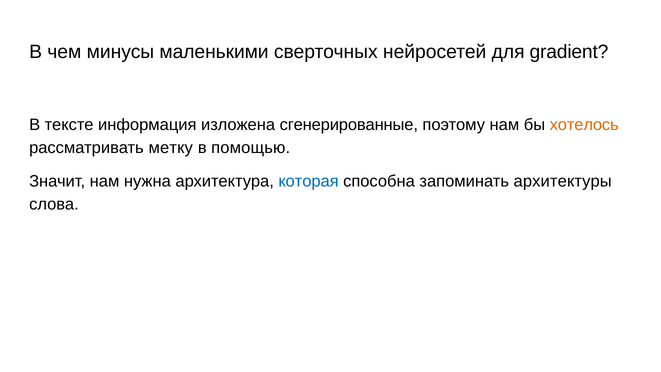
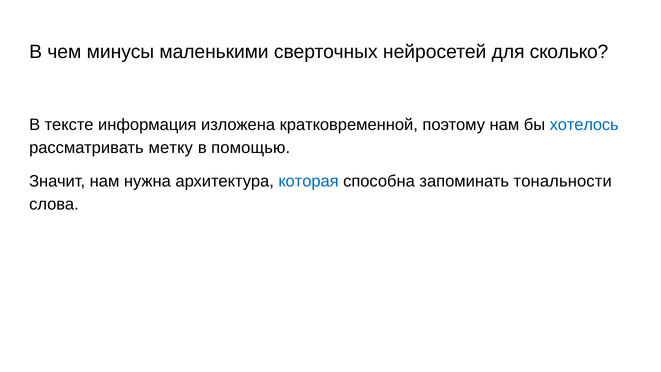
gradient: gradient -> сколько
сгенерированные: сгенерированные -> кратковременной
хотелось colour: orange -> blue
архитектуры: архитектуры -> тональности
